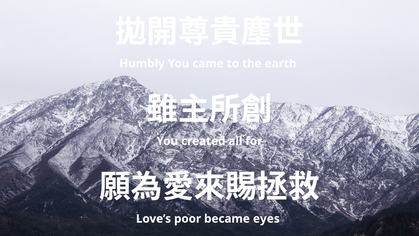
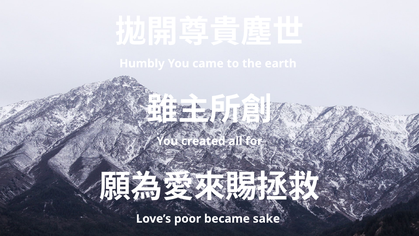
eyes: eyes -> sake
